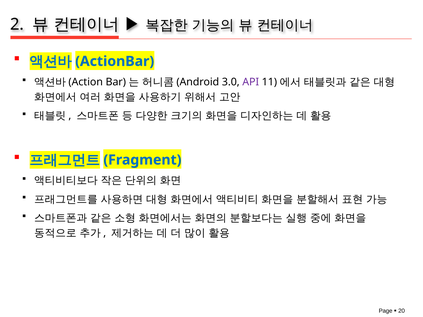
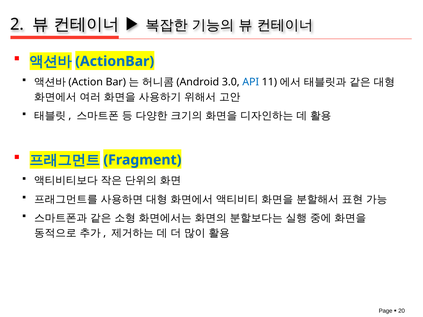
API colour: purple -> blue
